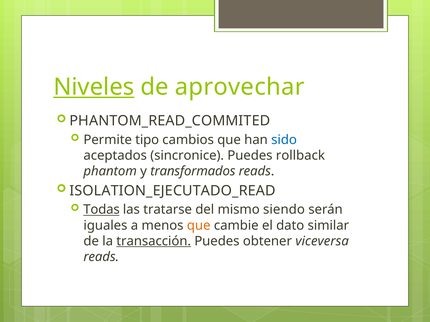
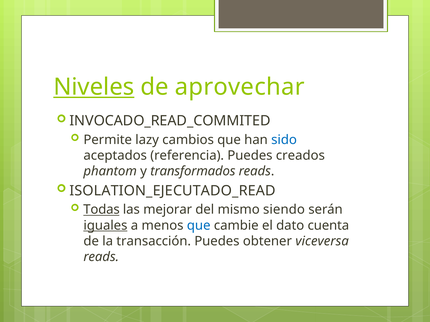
PHANTOM_READ_COMMITED: PHANTOM_READ_COMMITED -> INVOCADO_READ_COMMITED
tipo: tipo -> lazy
sincronice: sincronice -> referencia
rollback: rollback -> creados
tratarse: tratarse -> mejorar
iguales underline: none -> present
que at (199, 226) colour: orange -> blue
similar: similar -> cuenta
transacción underline: present -> none
